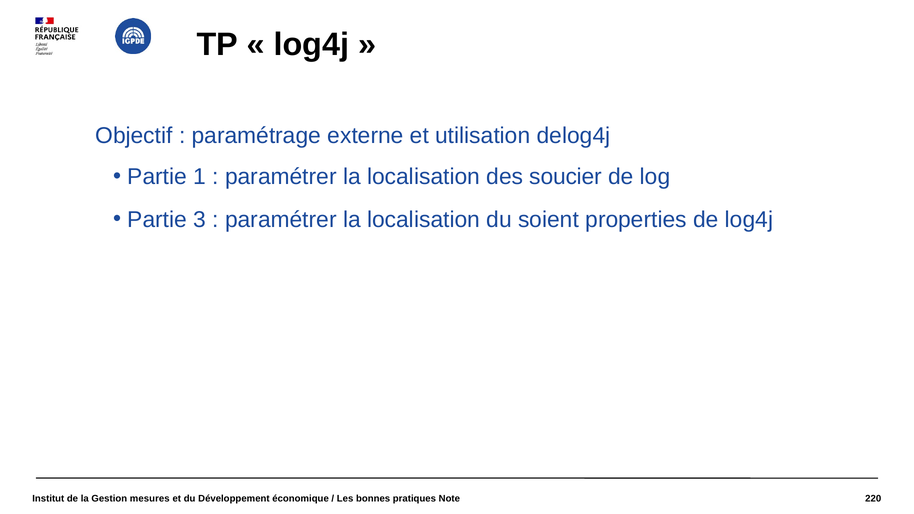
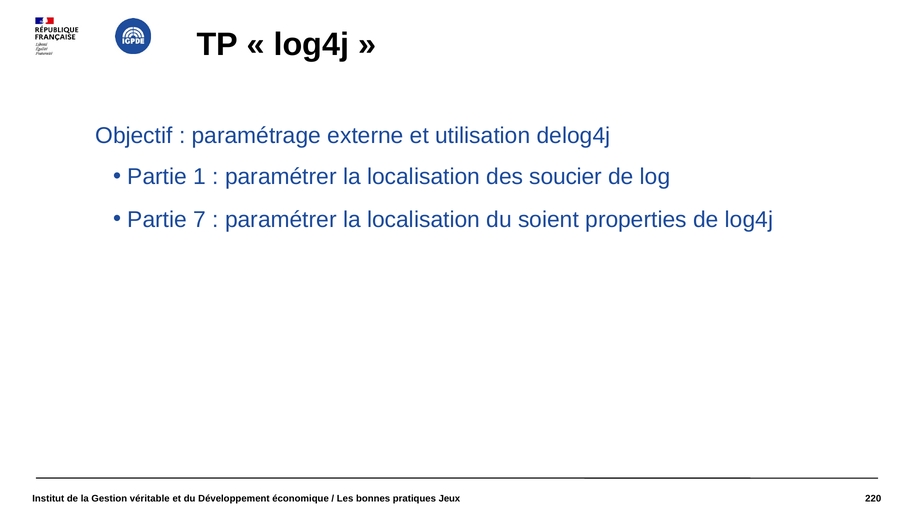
3: 3 -> 7
mesures: mesures -> véritable
Note: Note -> Jeux
